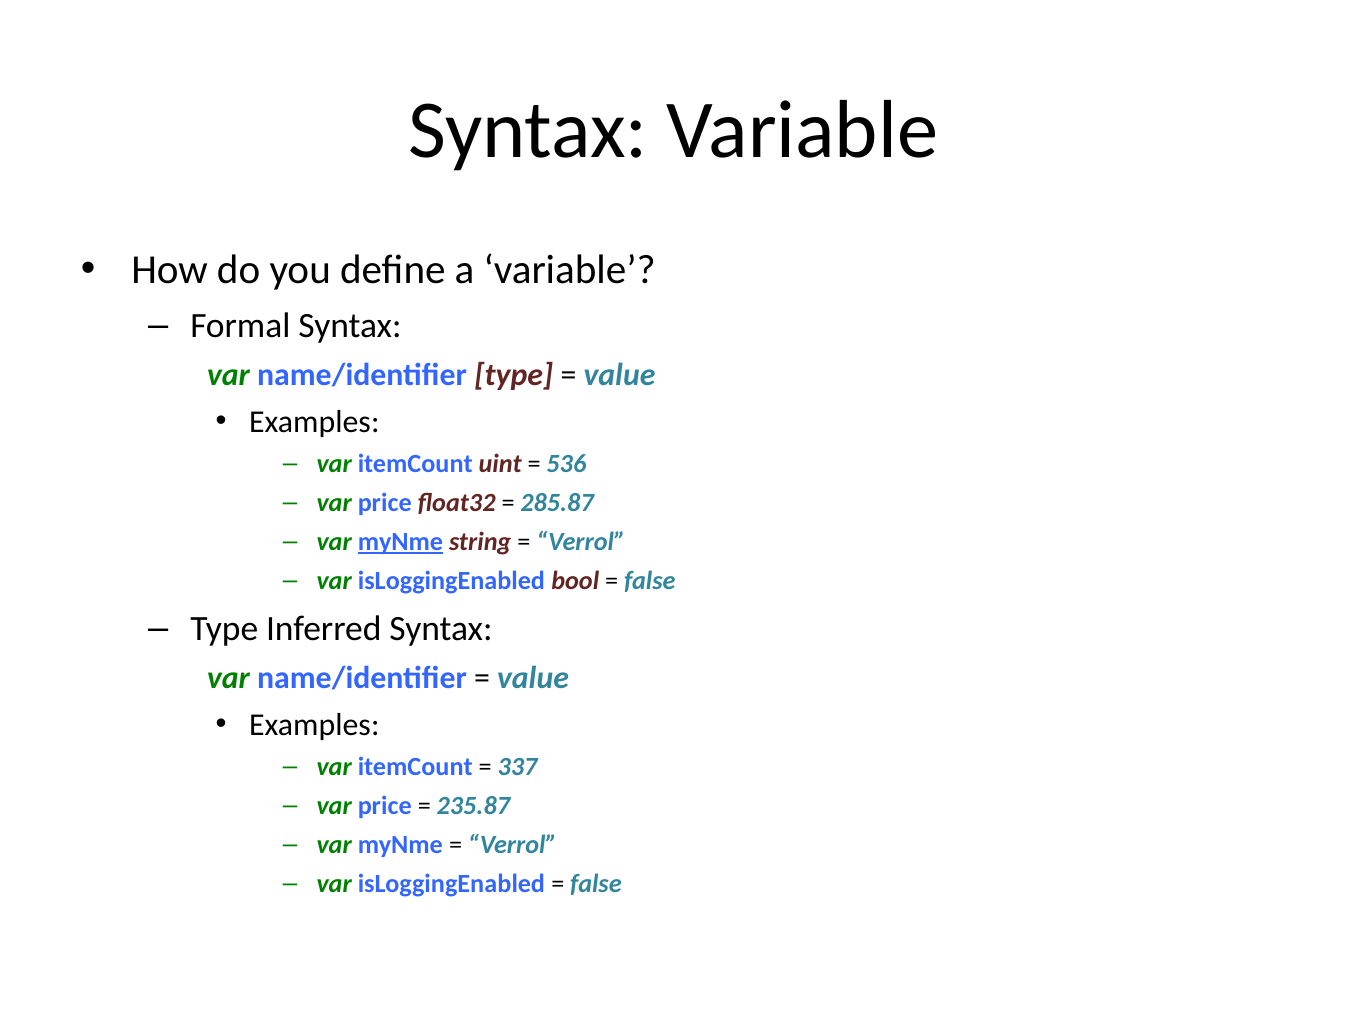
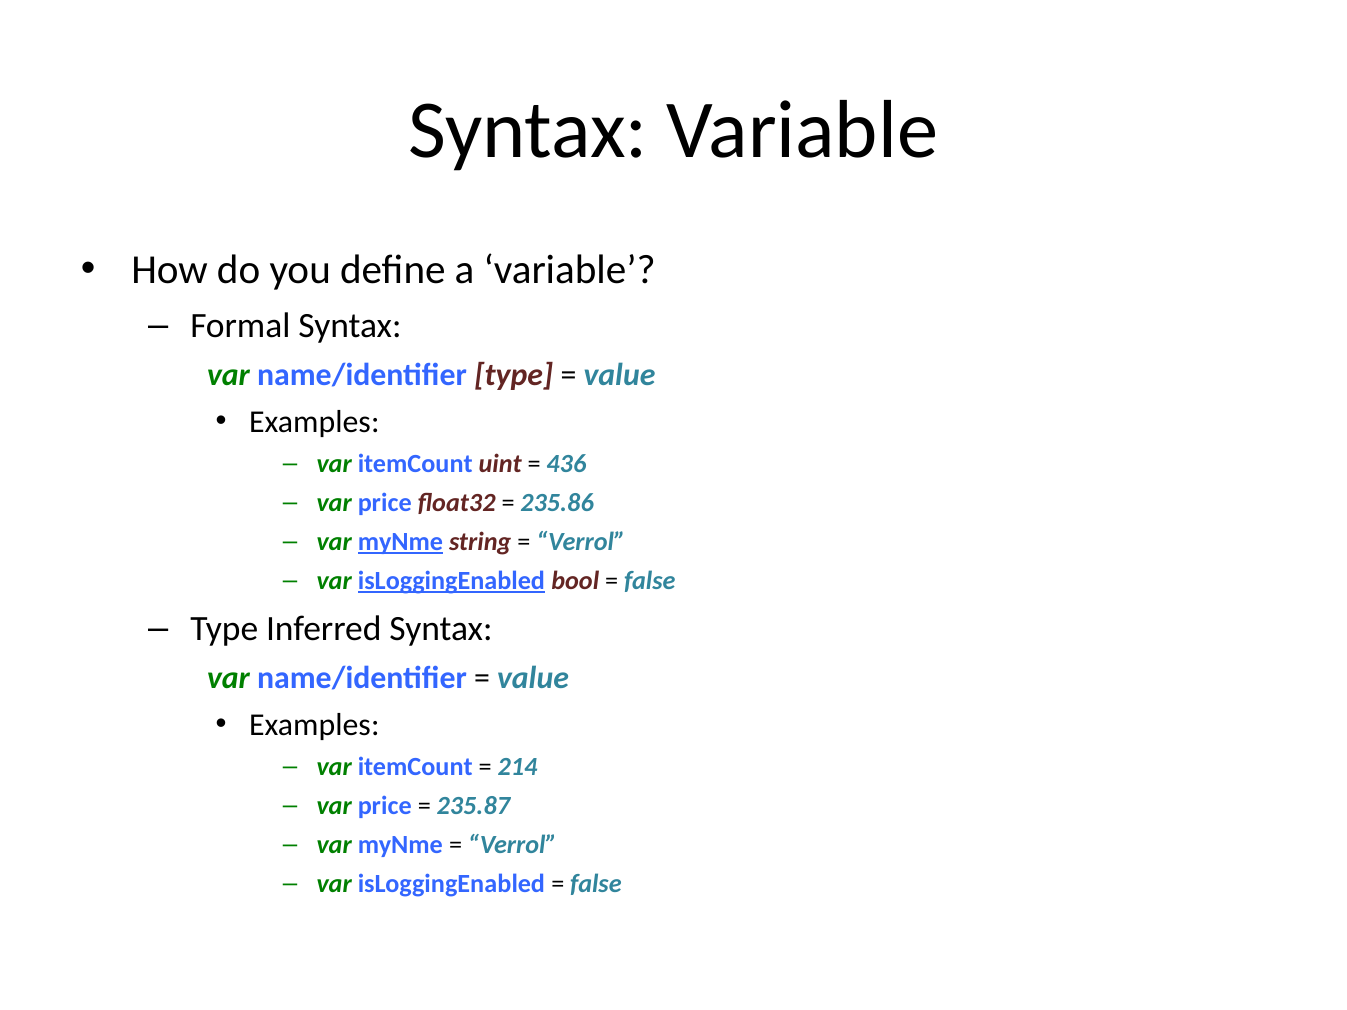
536: 536 -> 436
285.87: 285.87 -> 235.86
isLoggingEnabled at (451, 581) underline: none -> present
337: 337 -> 214
